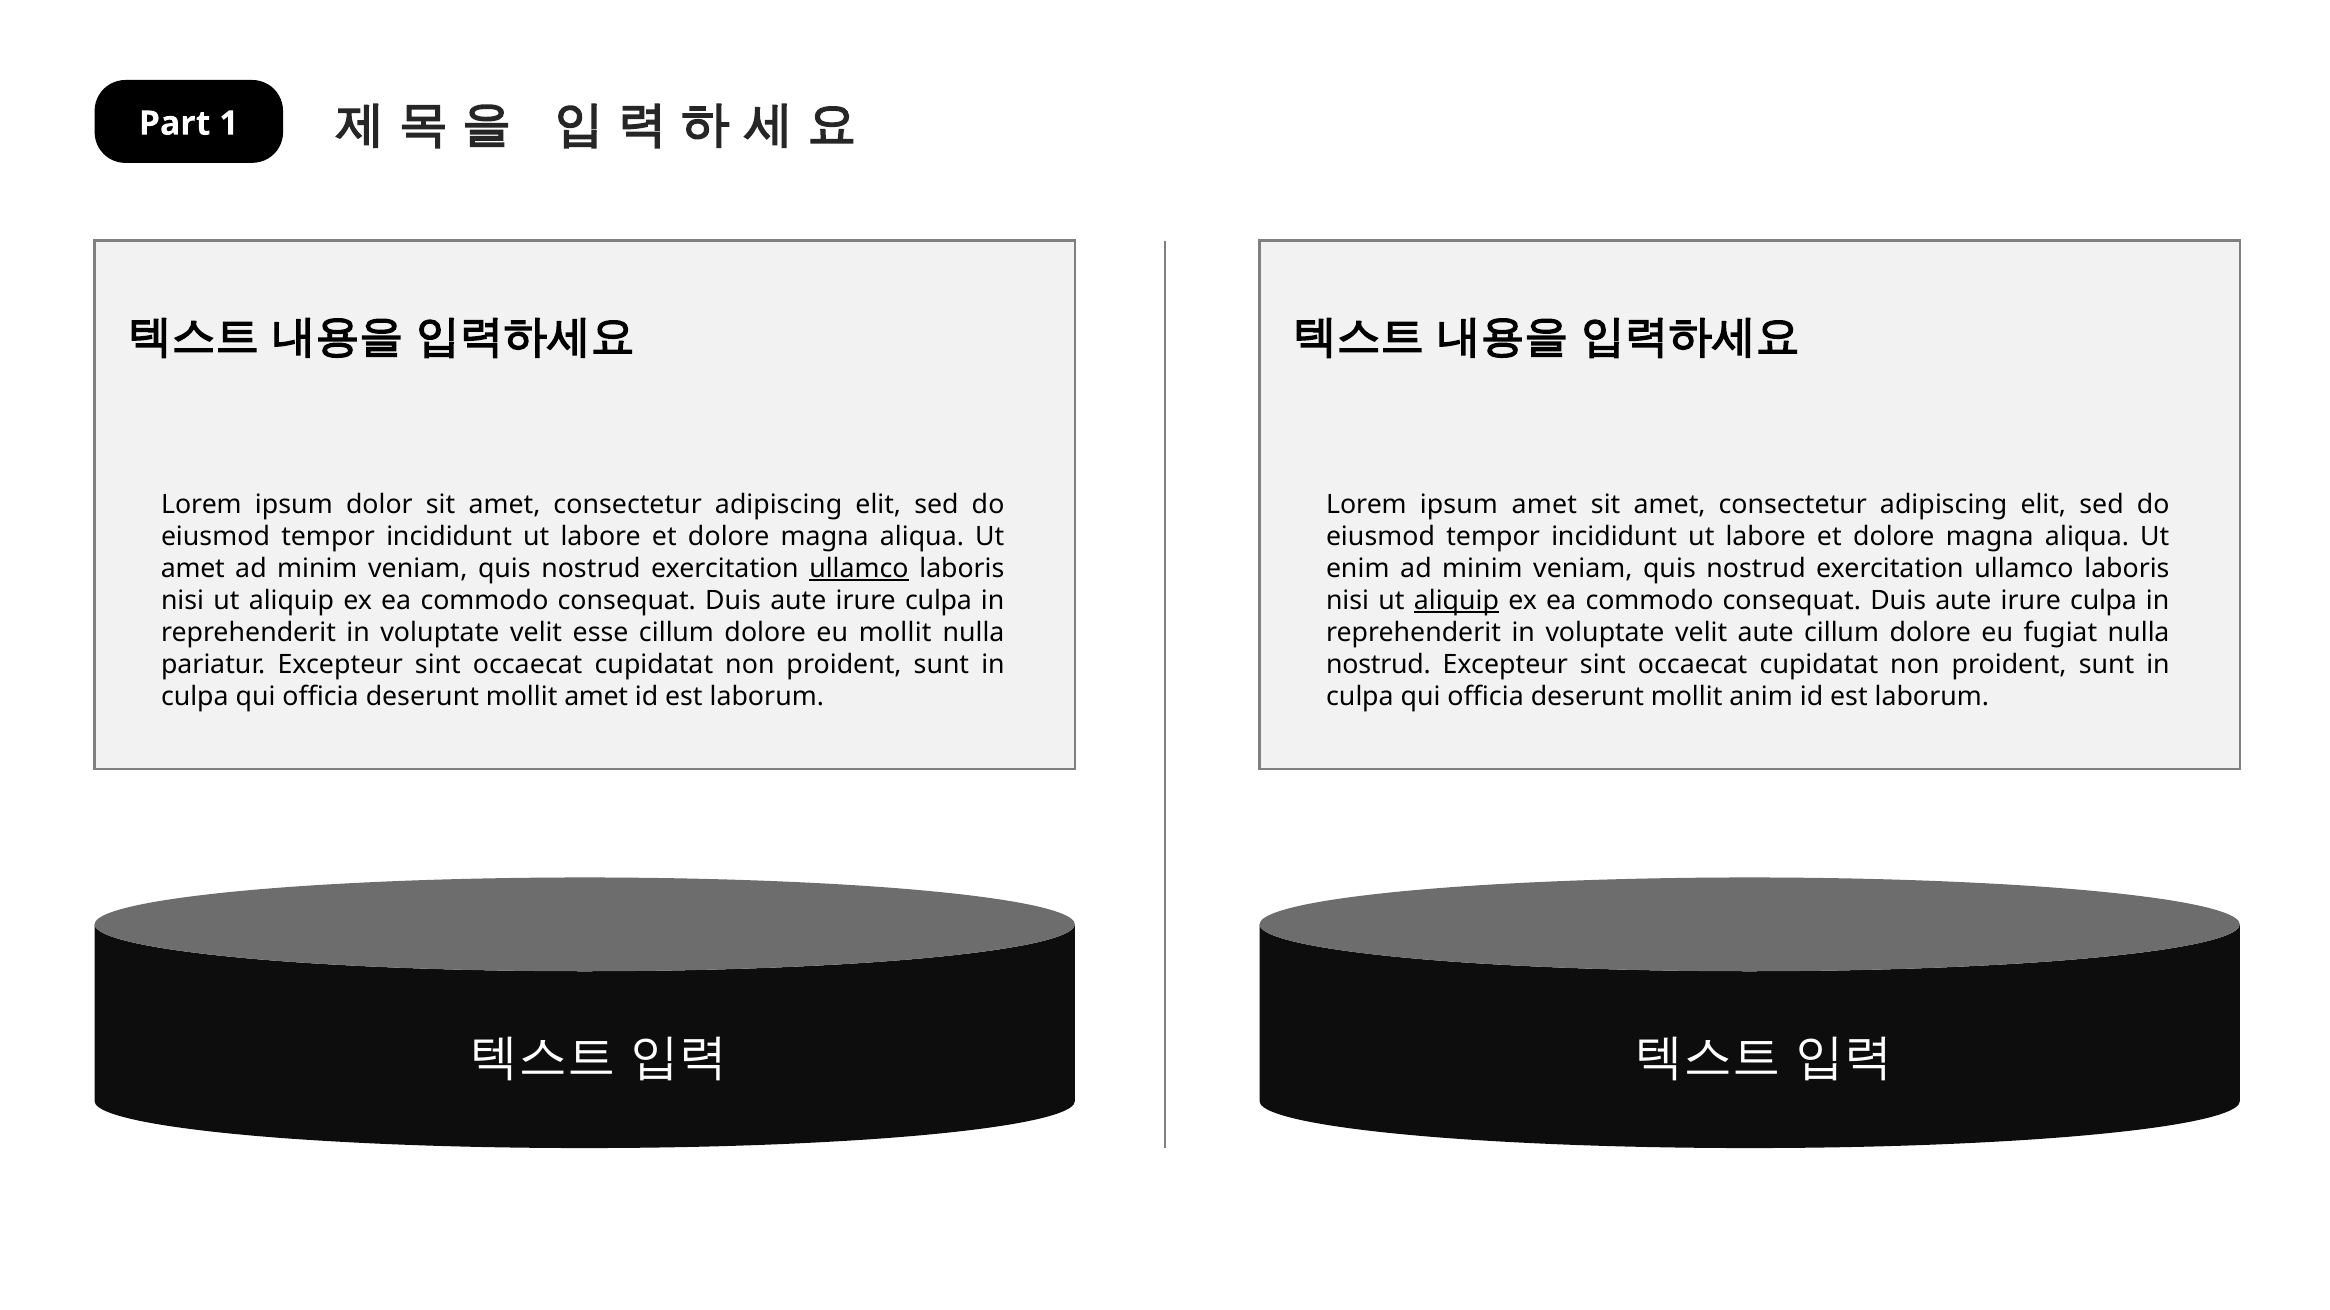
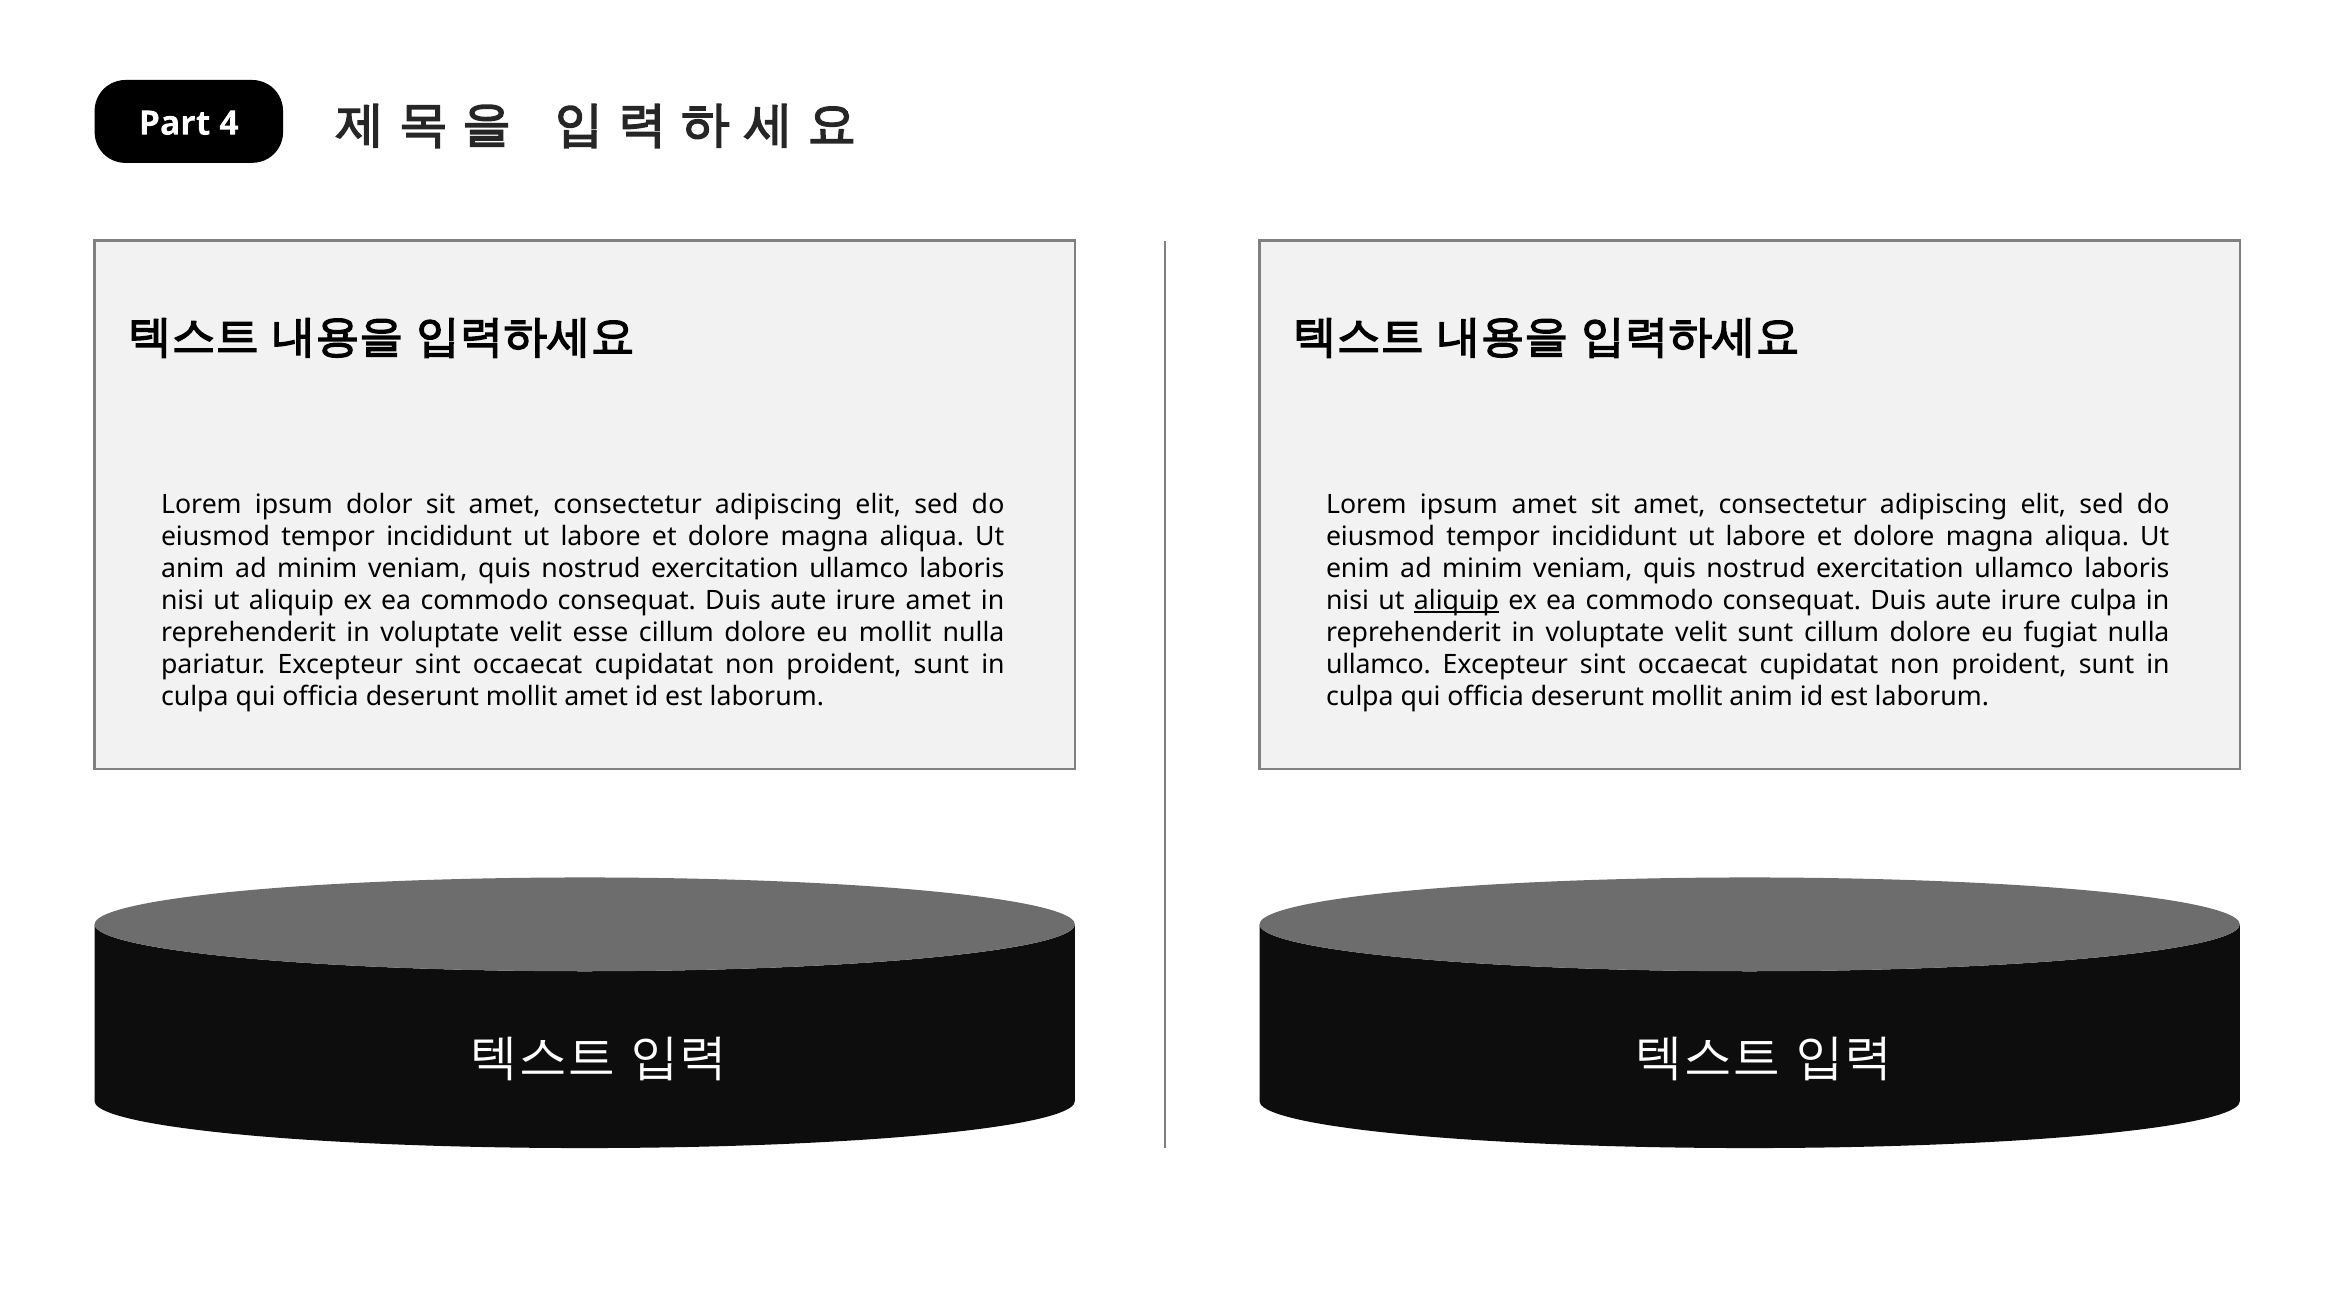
1: 1 -> 4
amet at (193, 569): amet -> anim
ullamco at (859, 569) underline: present -> none
culpa at (938, 601): culpa -> amet
velit aute: aute -> sunt
nostrud at (1378, 665): nostrud -> ullamco
